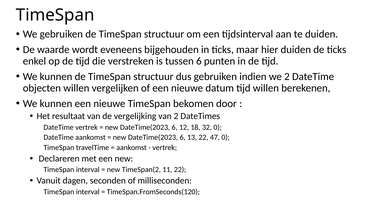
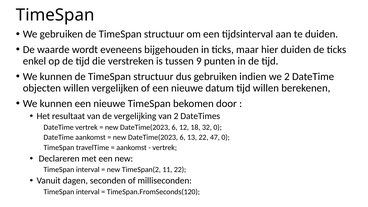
tussen 6: 6 -> 9
